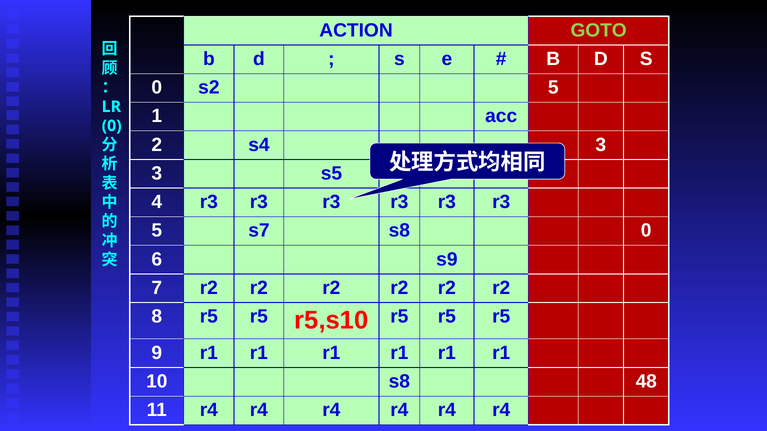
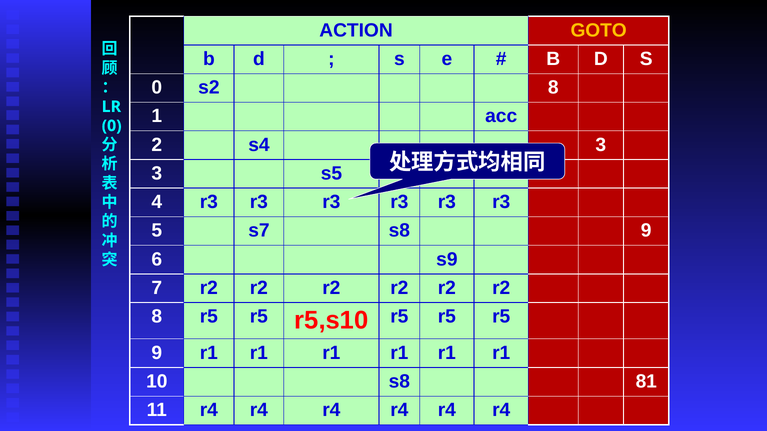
GOTO colour: light green -> yellow
s2 5: 5 -> 8
s8 0: 0 -> 9
48: 48 -> 81
